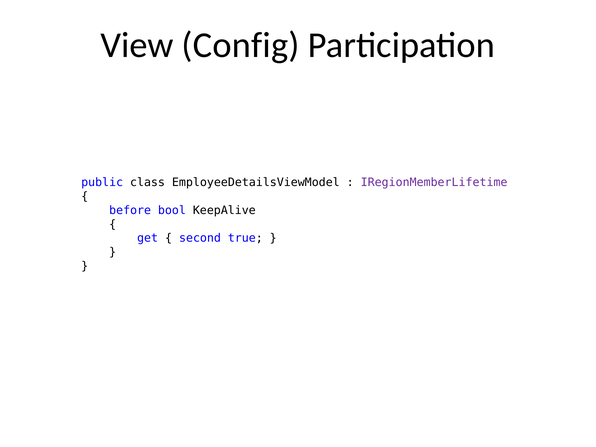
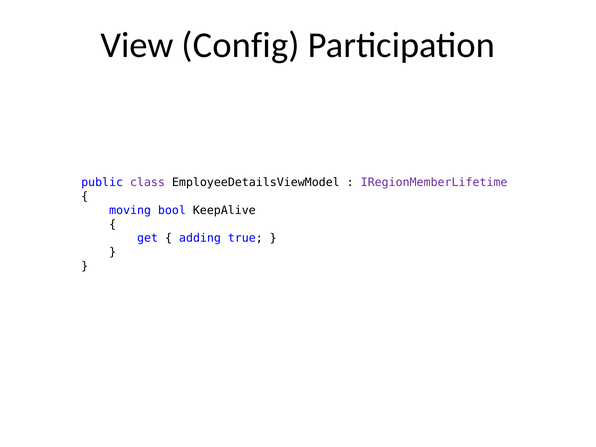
class colour: black -> purple
before: before -> moving
second: second -> adding
